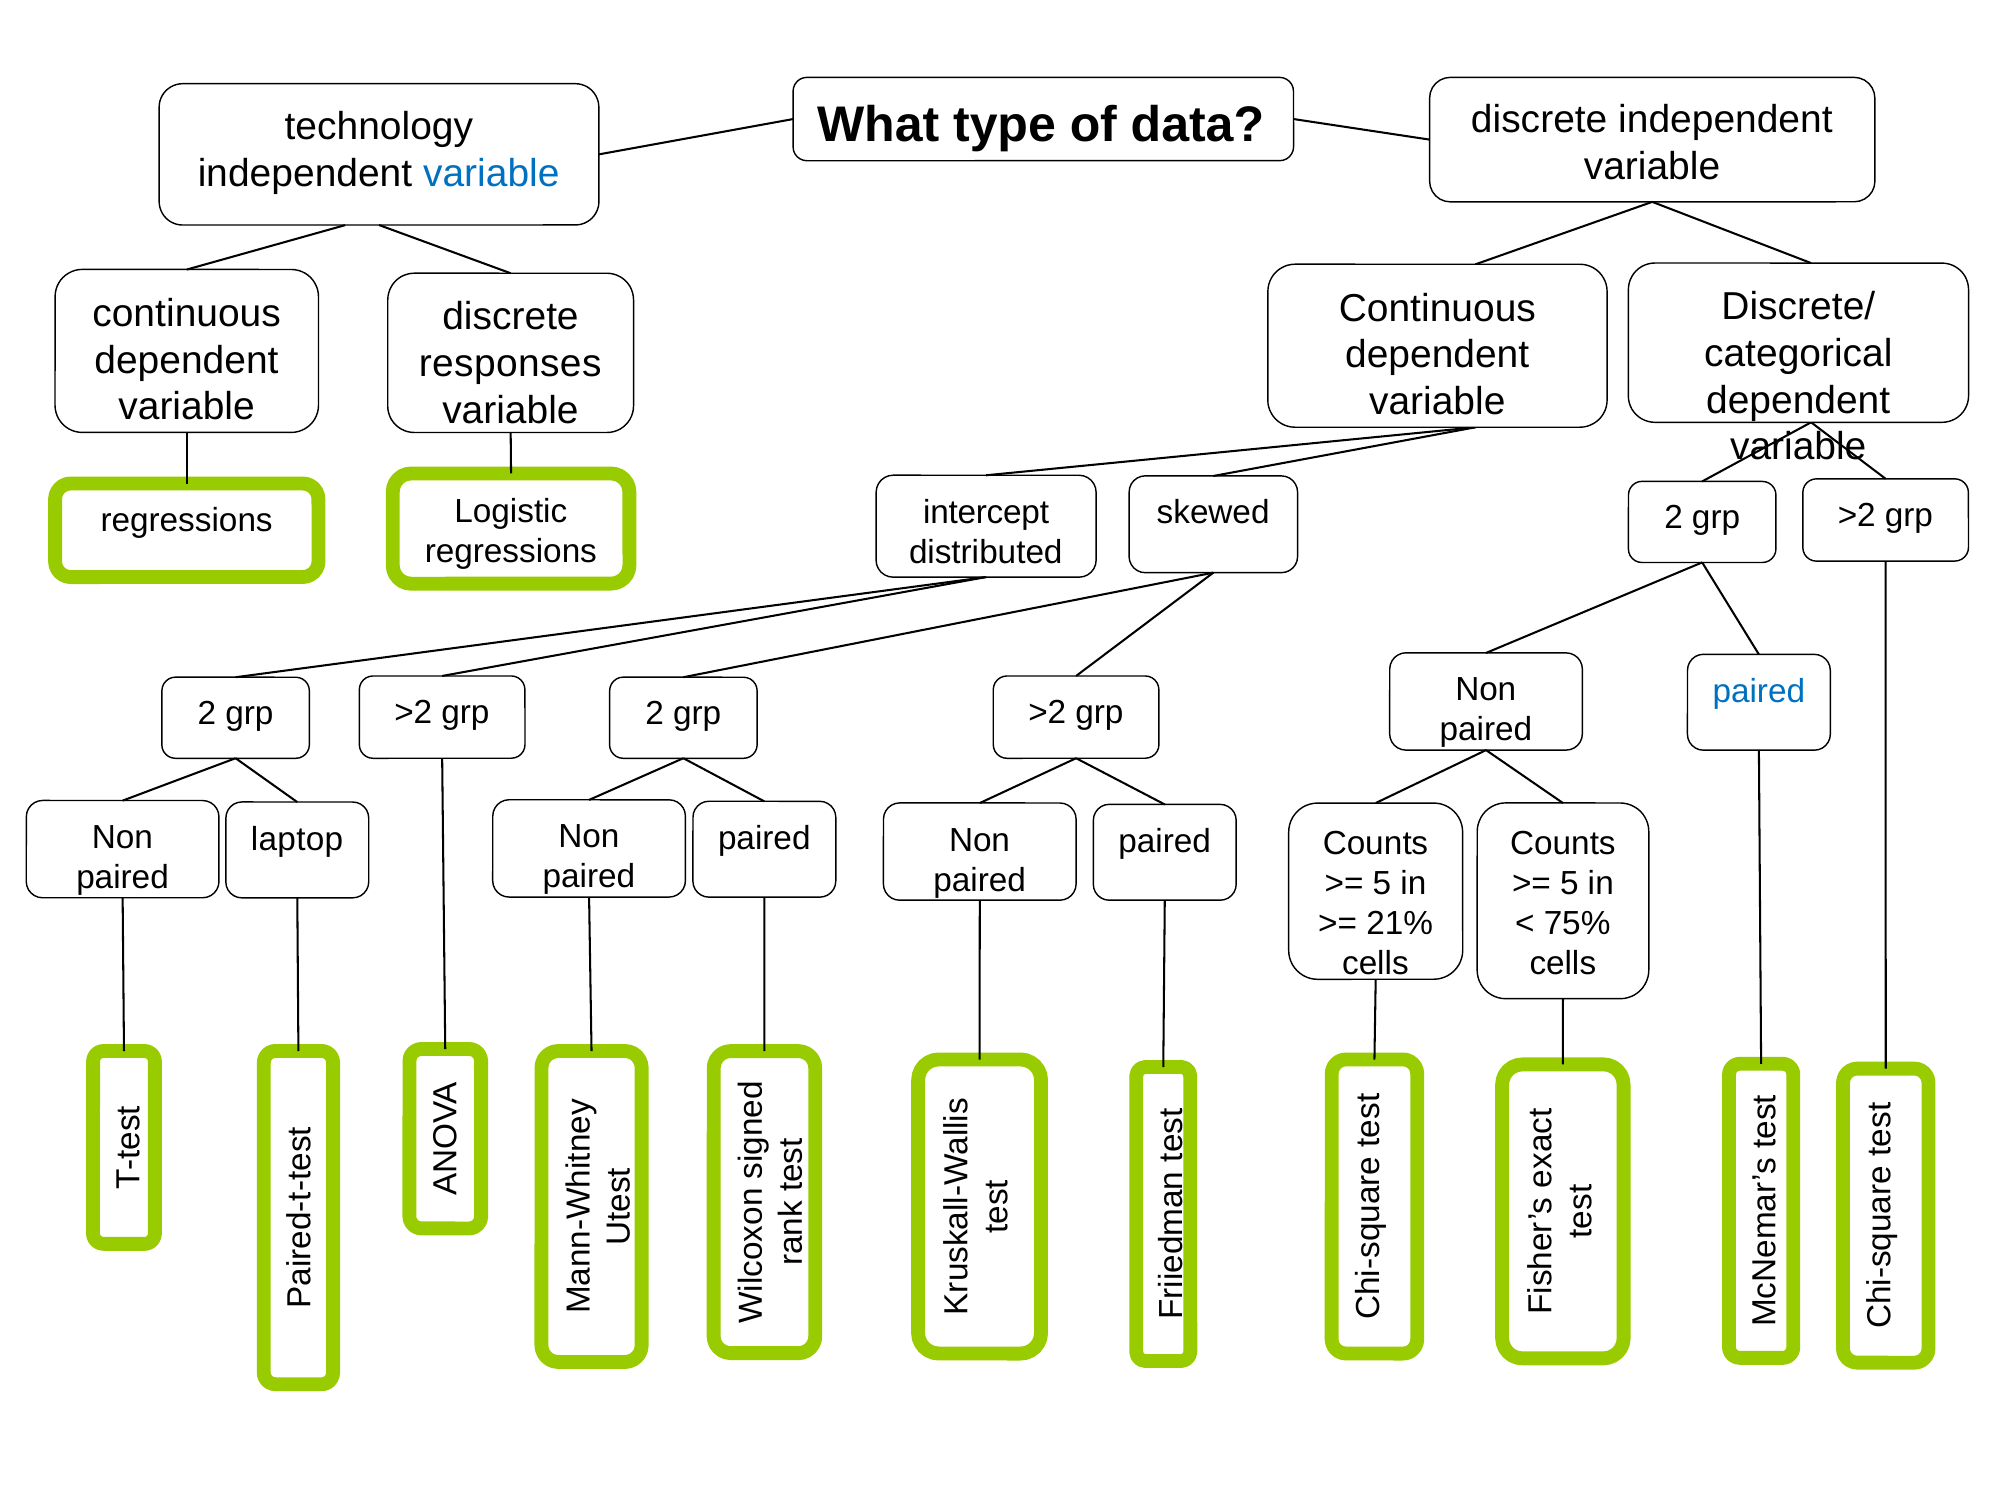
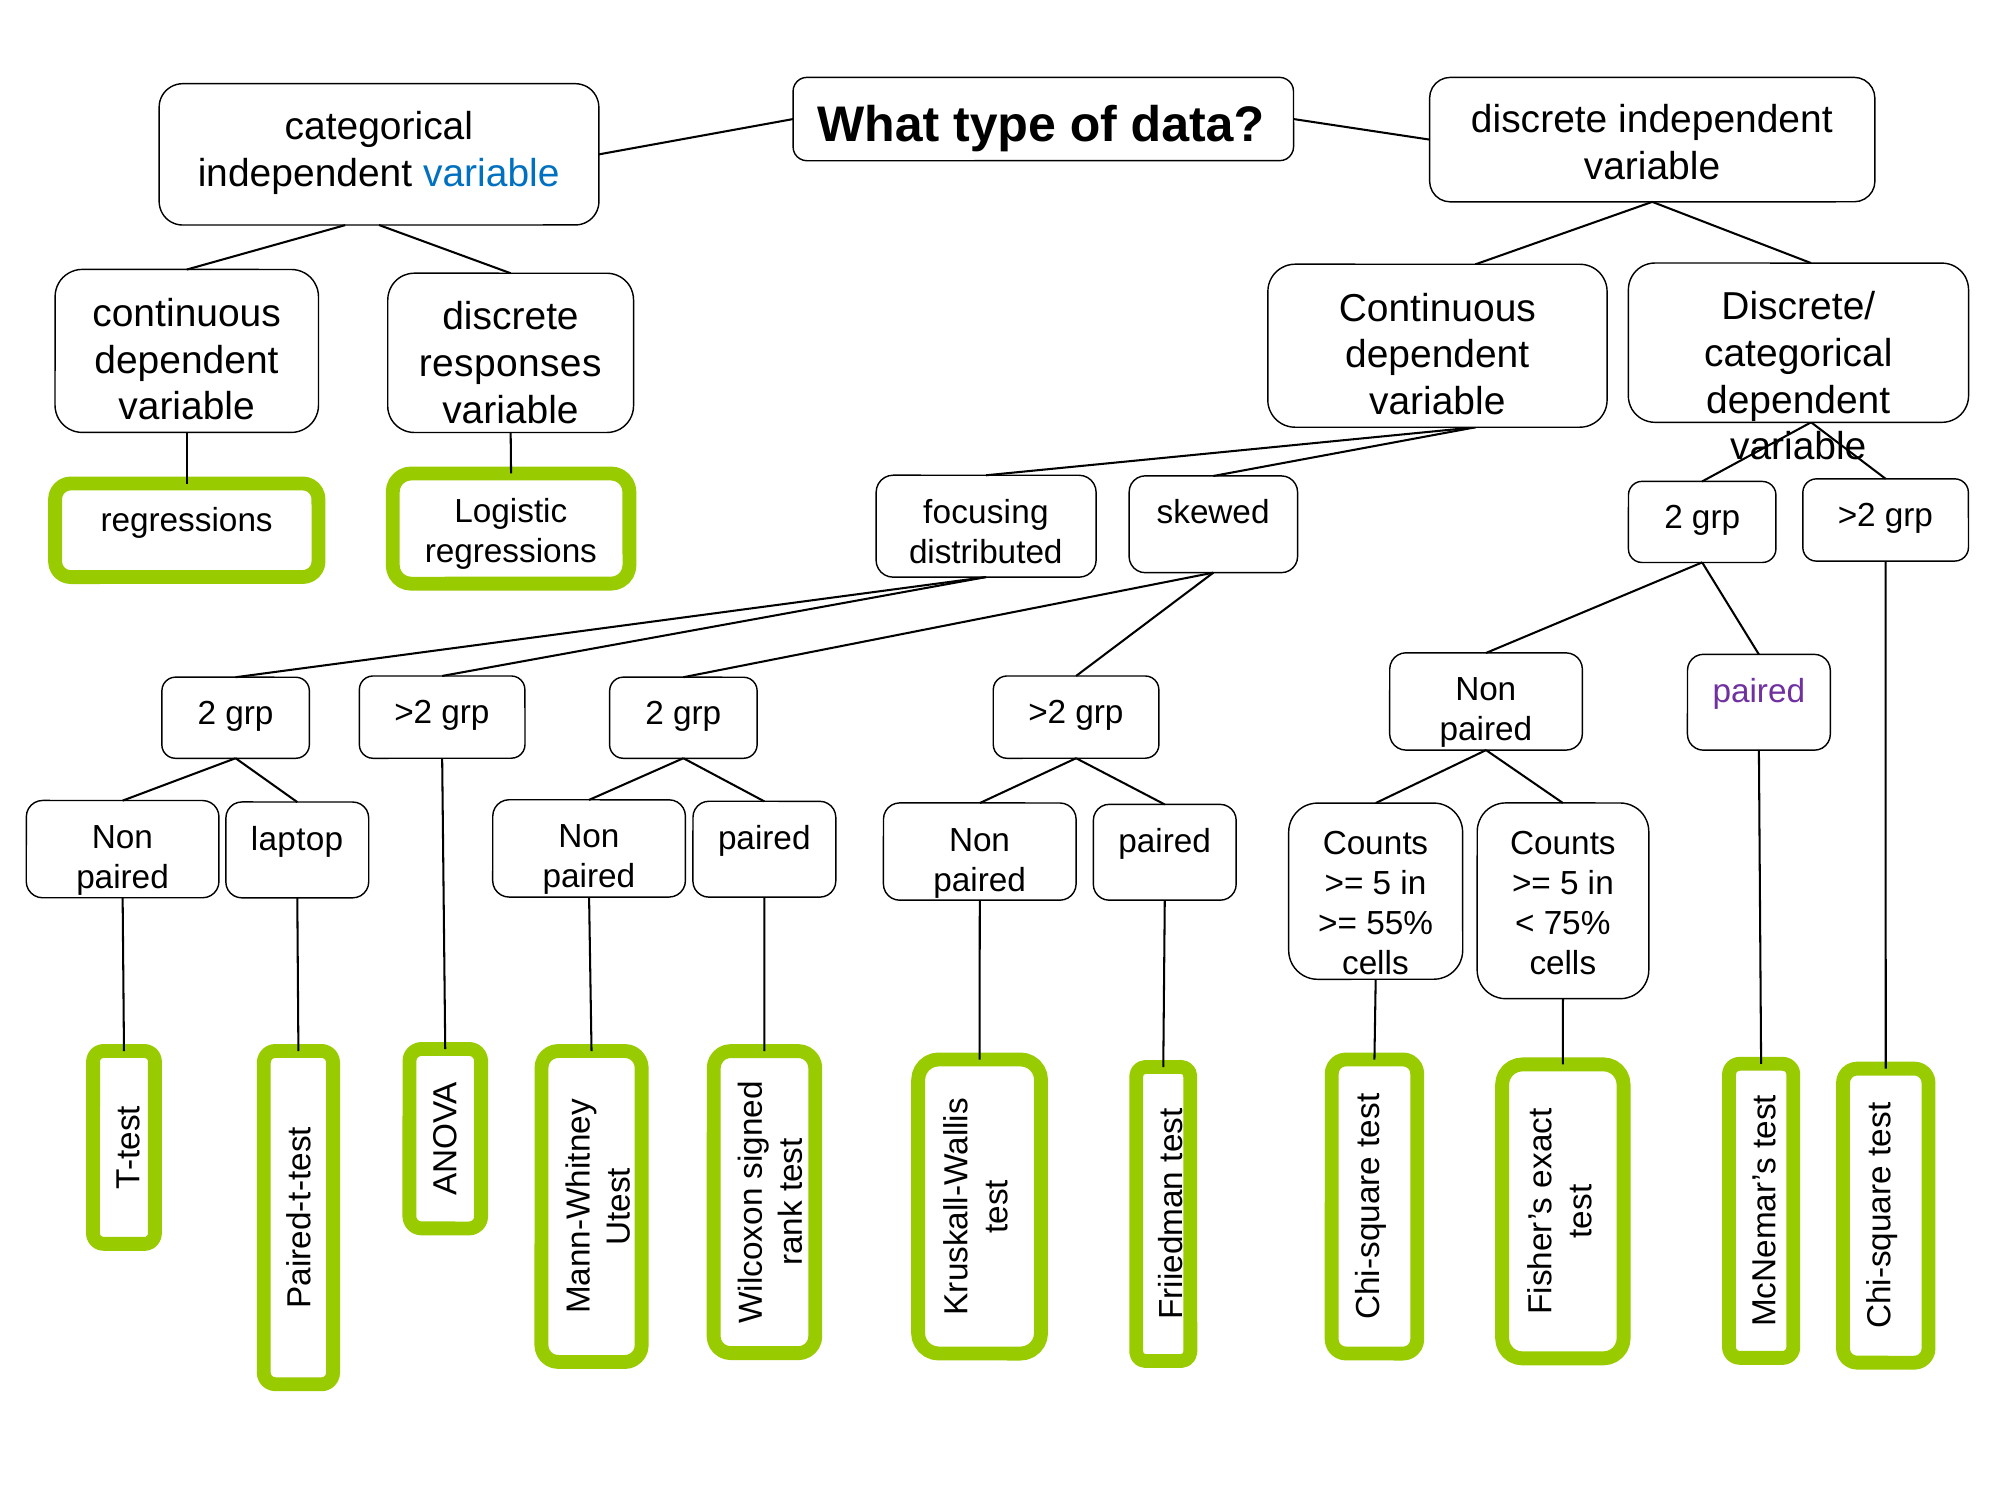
technology at (379, 127): technology -> categorical
intercept: intercept -> focusing
paired at (1759, 692) colour: blue -> purple
21%: 21% -> 55%
